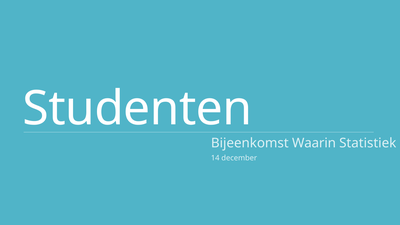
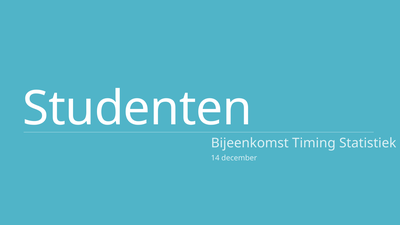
Waarin: Waarin -> Timing
